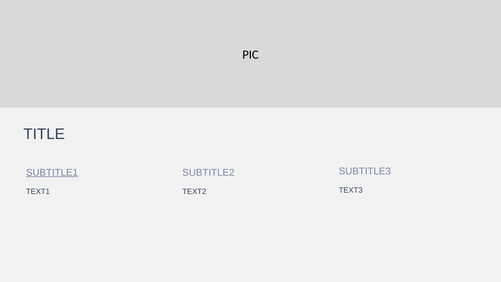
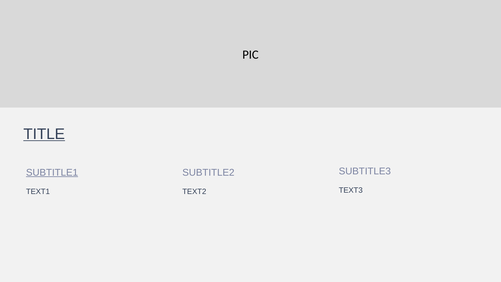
TITLE underline: none -> present
